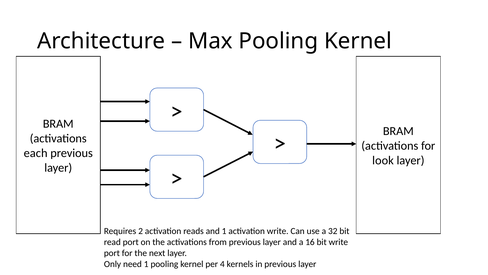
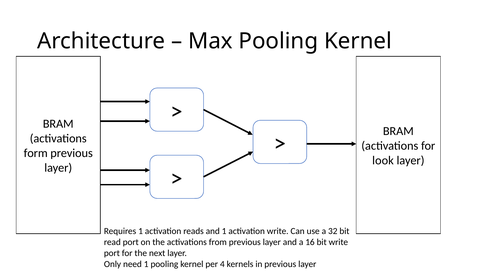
each: each -> form
Requires 2: 2 -> 1
